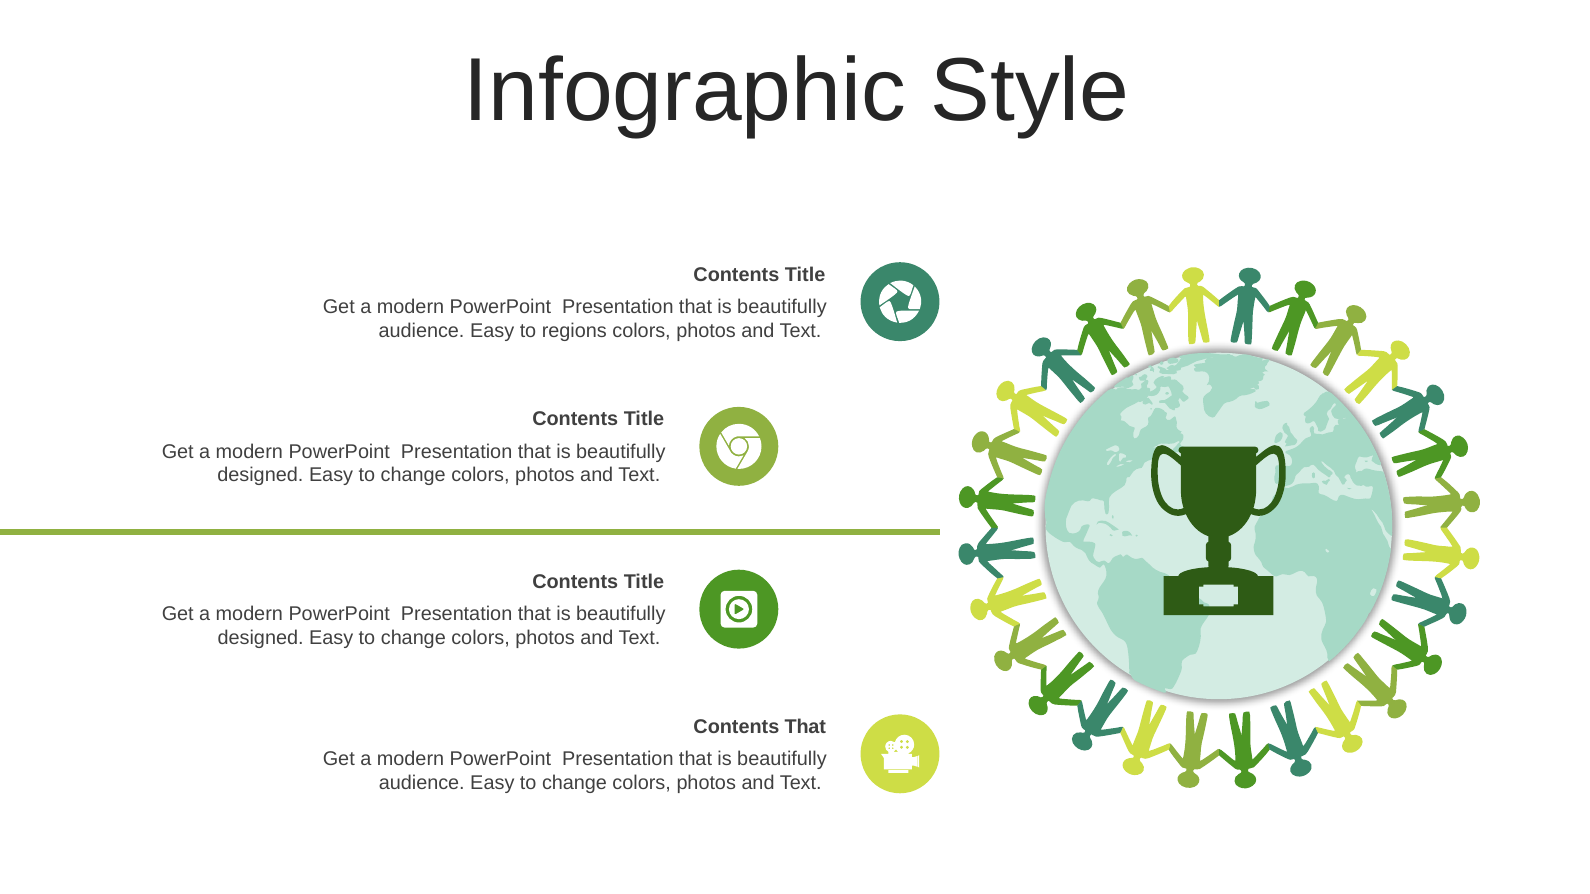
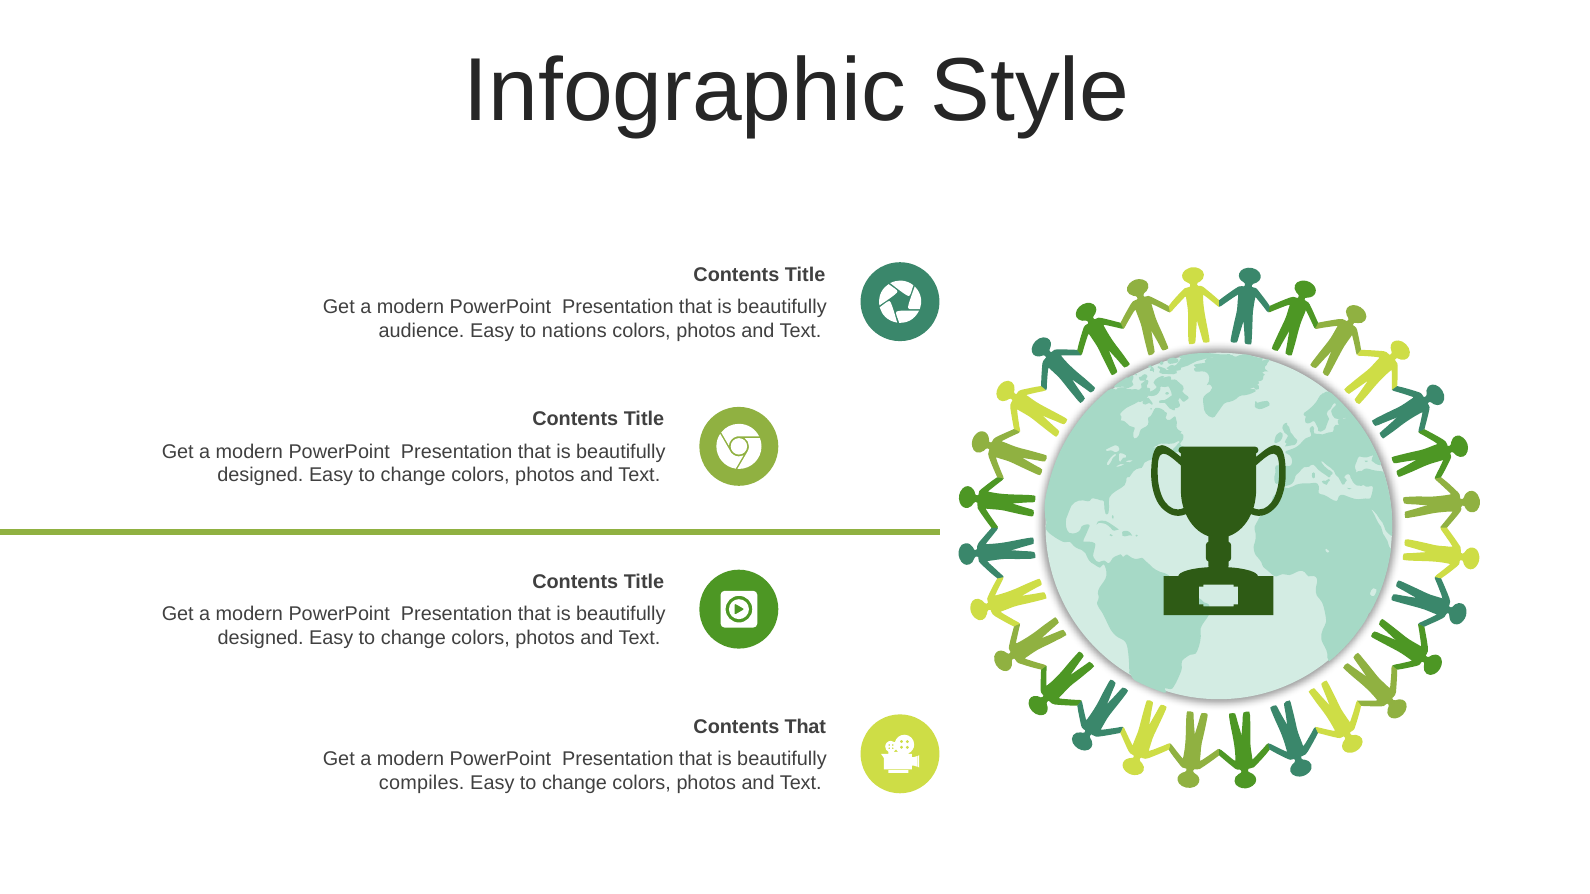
regions: regions -> nations
audience at (422, 783): audience -> compiles
